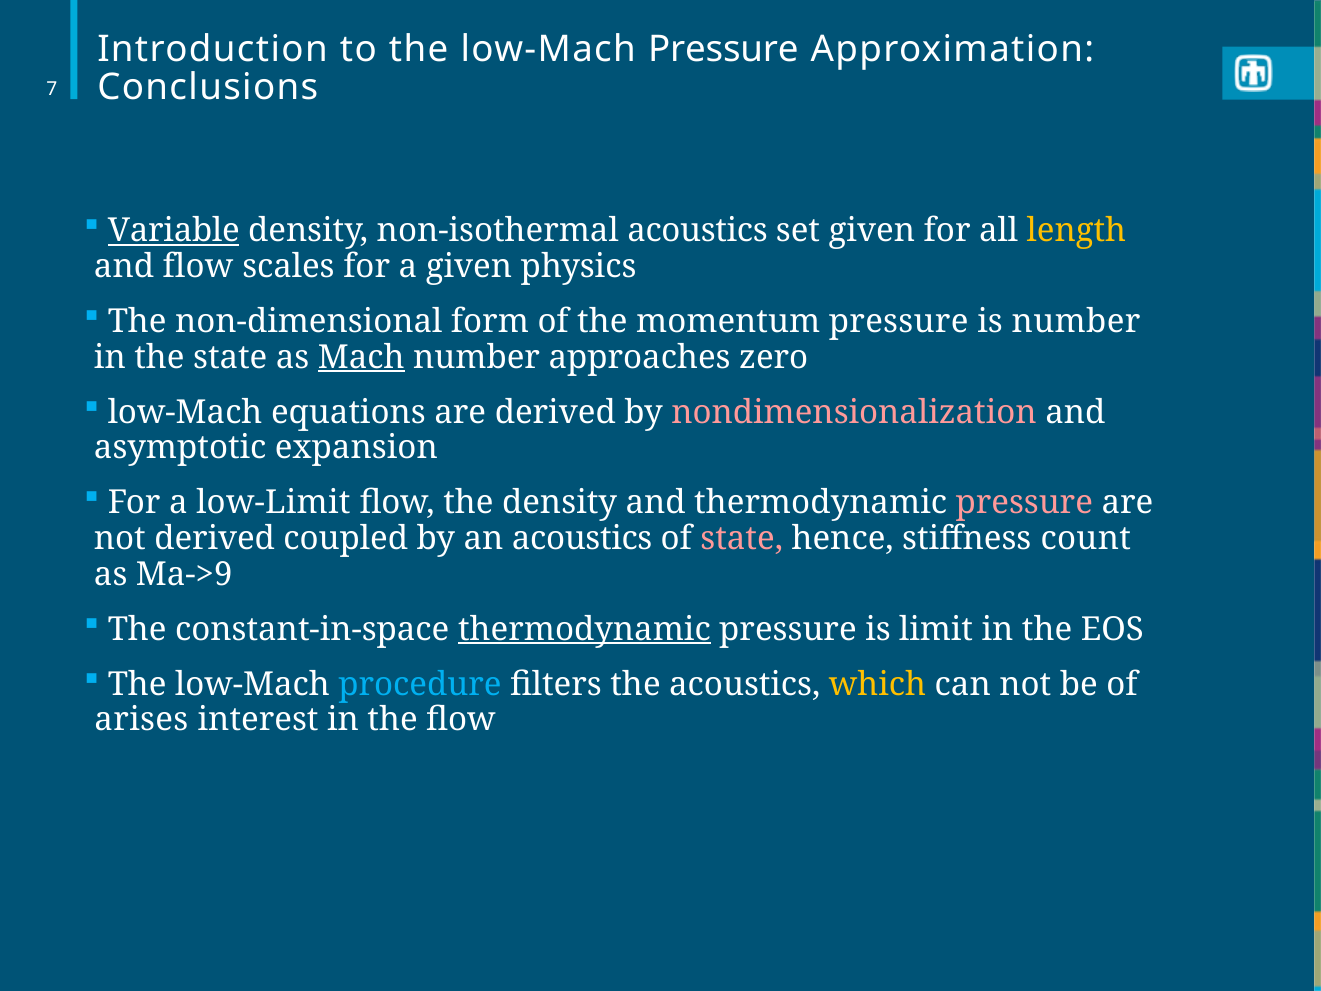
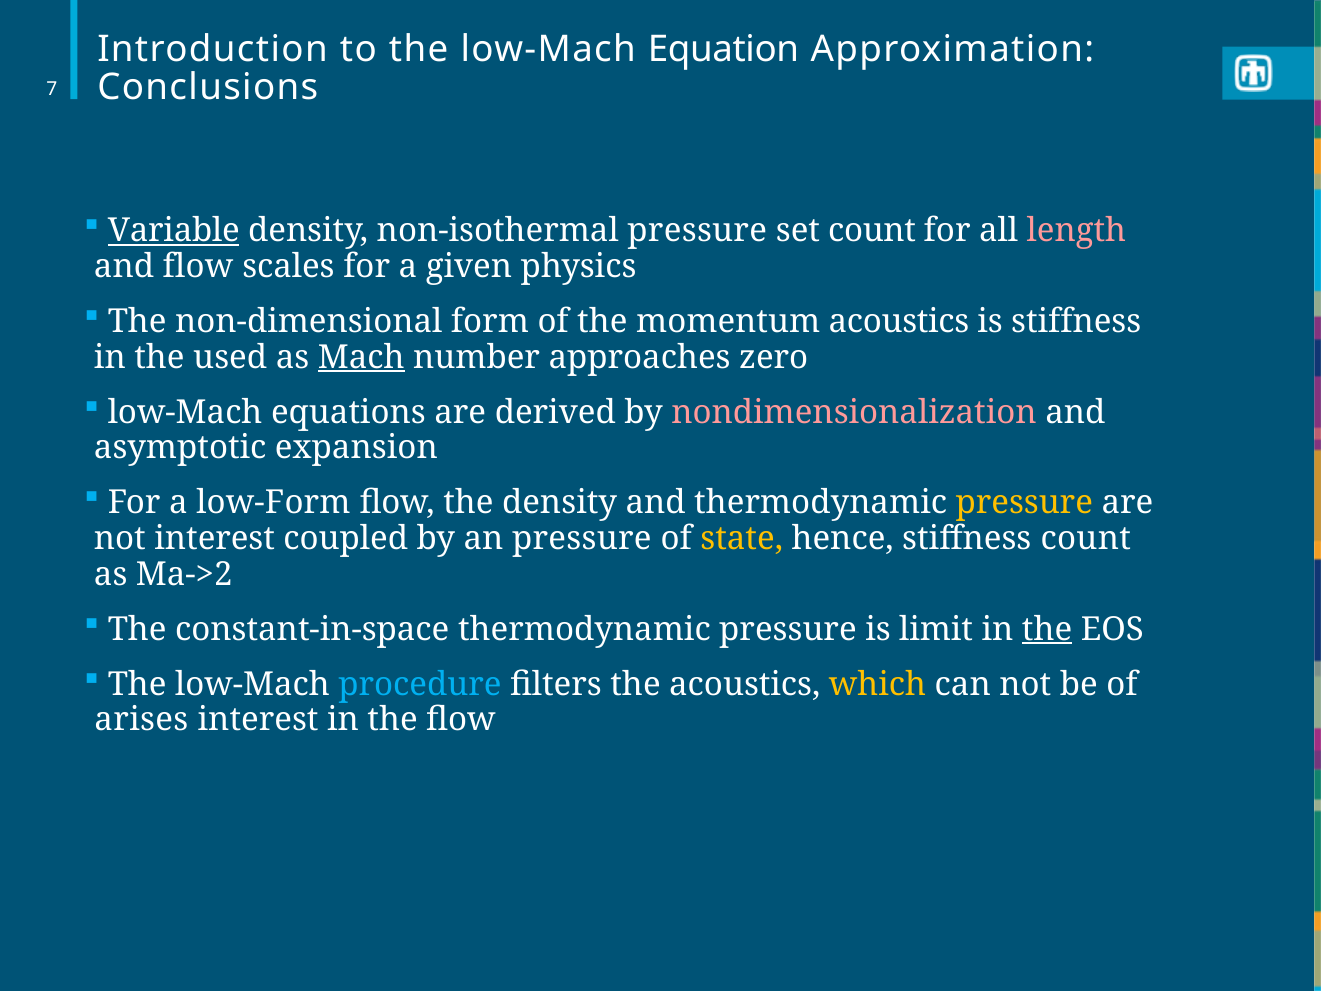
low-Mach Pressure: Pressure -> Equation
non-isothermal acoustics: acoustics -> pressure
set given: given -> count
length colour: yellow -> pink
momentum pressure: pressure -> acoustics
is number: number -> stiffness
the state: state -> used
low-Limit: low-Limit -> low-Form
pressure at (1024, 503) colour: pink -> yellow
not derived: derived -> interest
an acoustics: acoustics -> pressure
state at (742, 538) colour: pink -> yellow
Ma->9: Ma->9 -> Ma->2
thermodynamic at (584, 629) underline: present -> none
the at (1047, 629) underline: none -> present
